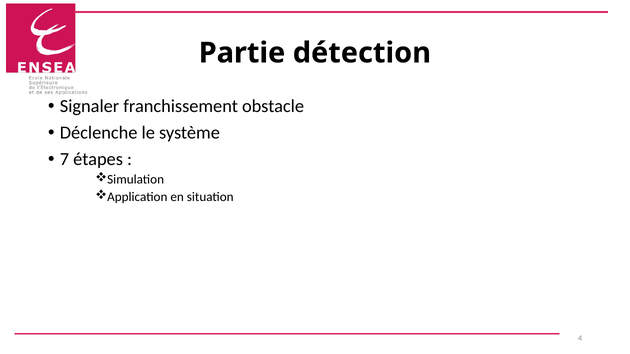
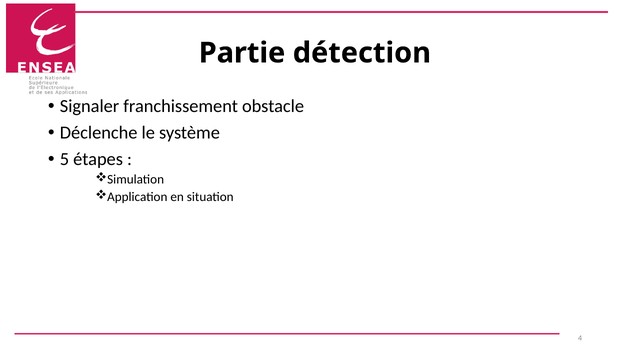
7: 7 -> 5
